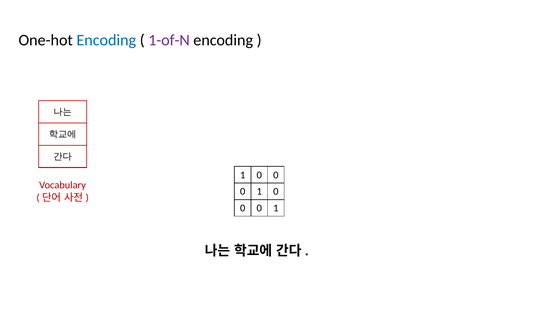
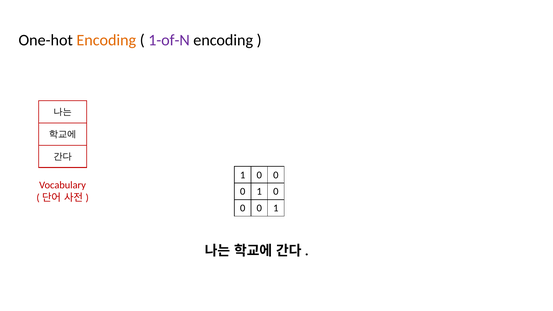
Encoding at (106, 40) colour: blue -> orange
